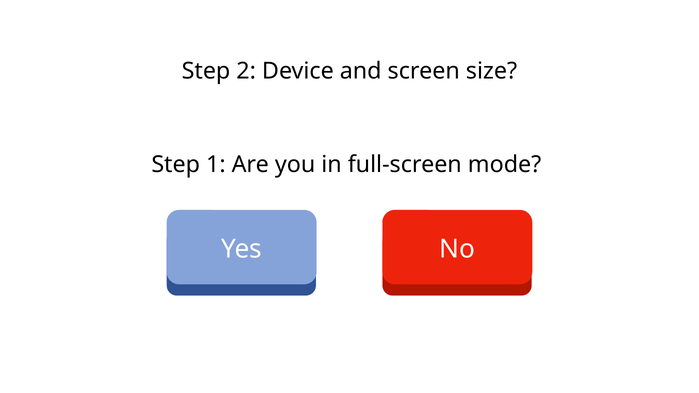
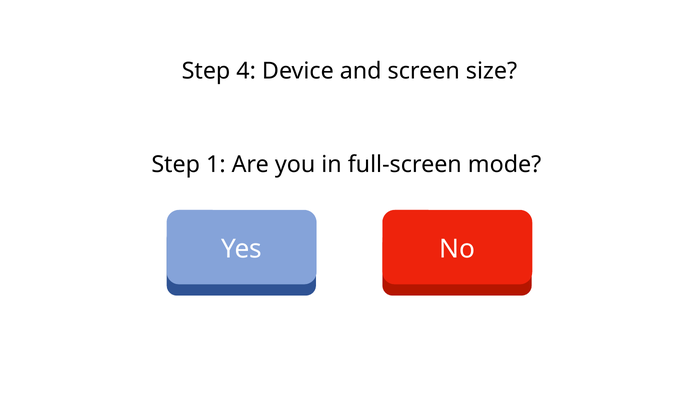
2: 2 -> 4
